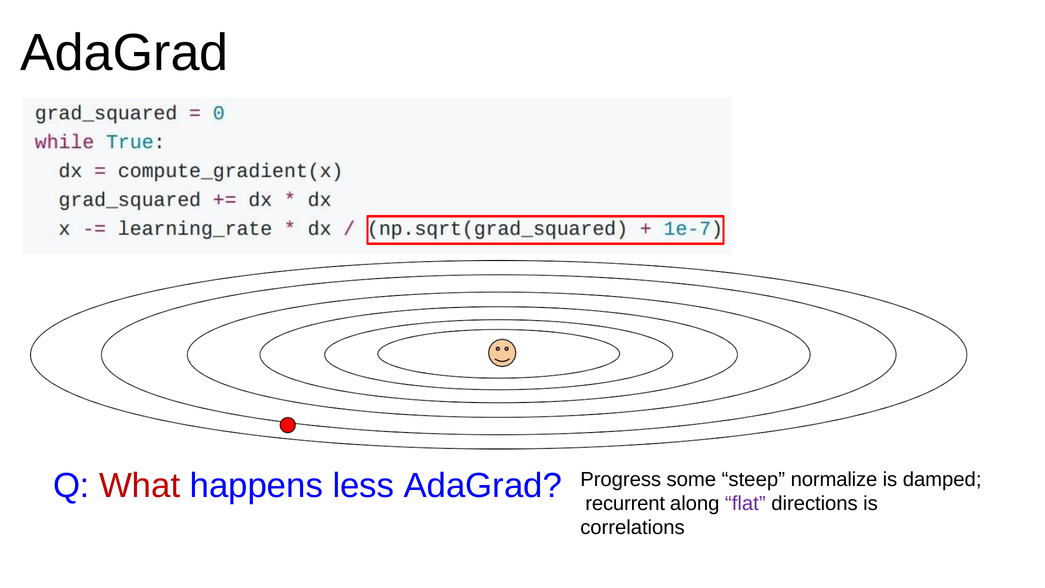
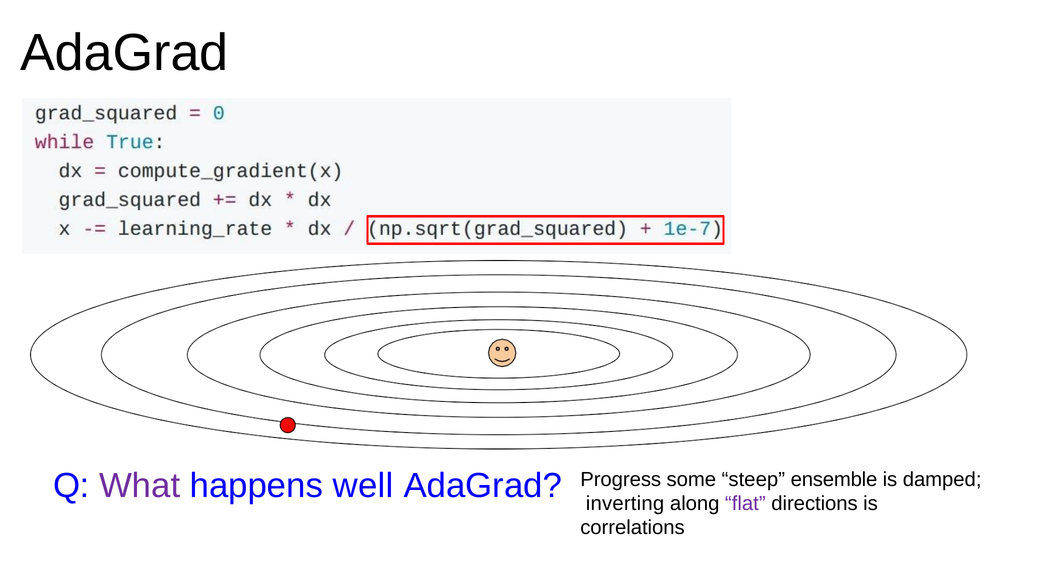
What colour: red -> purple
less: less -> well
normalize: normalize -> ensemble
recurrent: recurrent -> inverting
